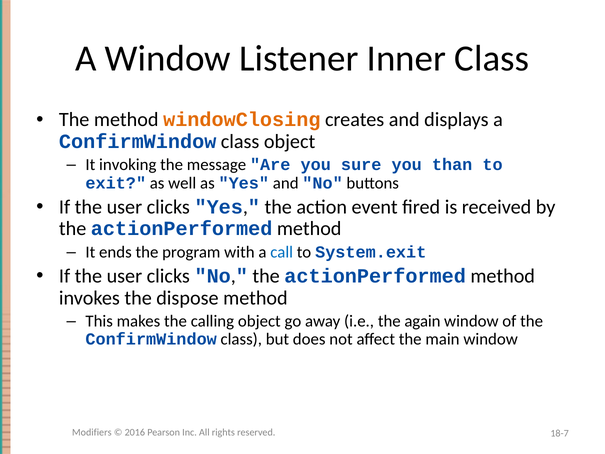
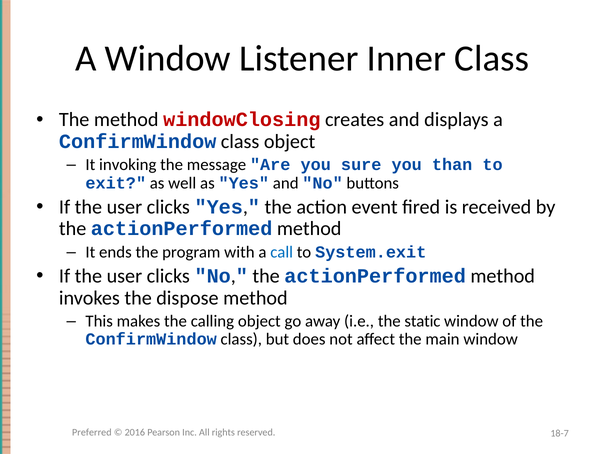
windowClosing colour: orange -> red
again: again -> static
Modifiers: Modifiers -> Preferred
